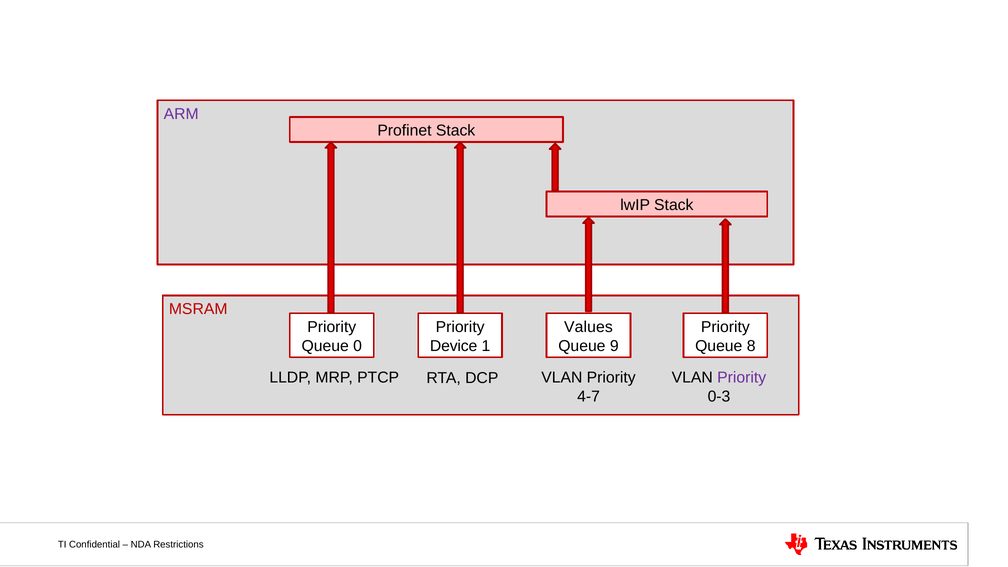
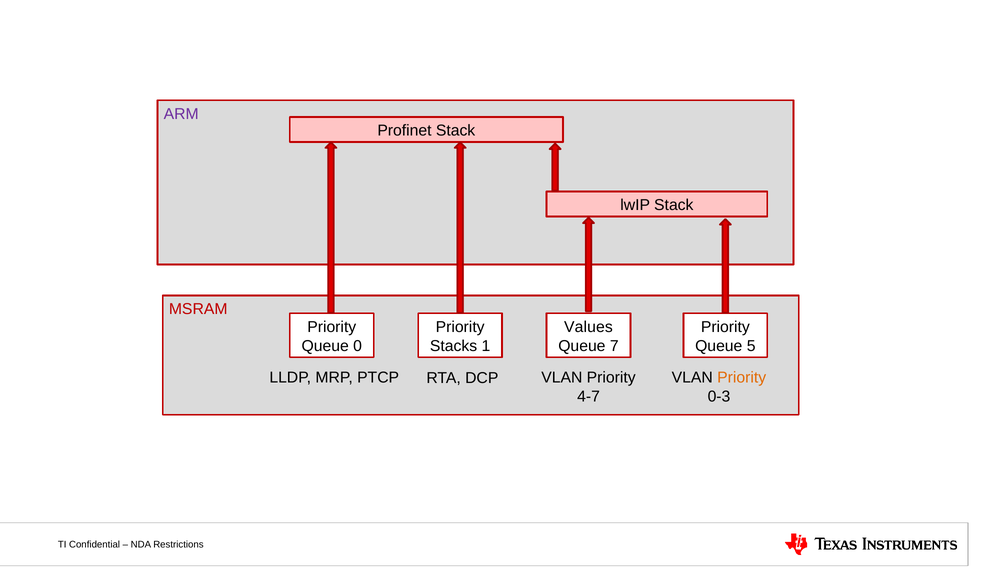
Device: Device -> Stacks
9: 9 -> 7
8: 8 -> 5
Priority at (742, 378) colour: purple -> orange
